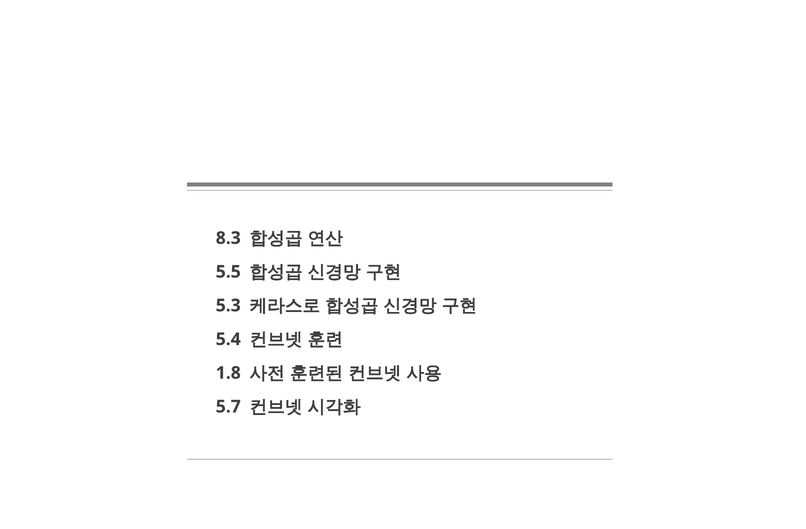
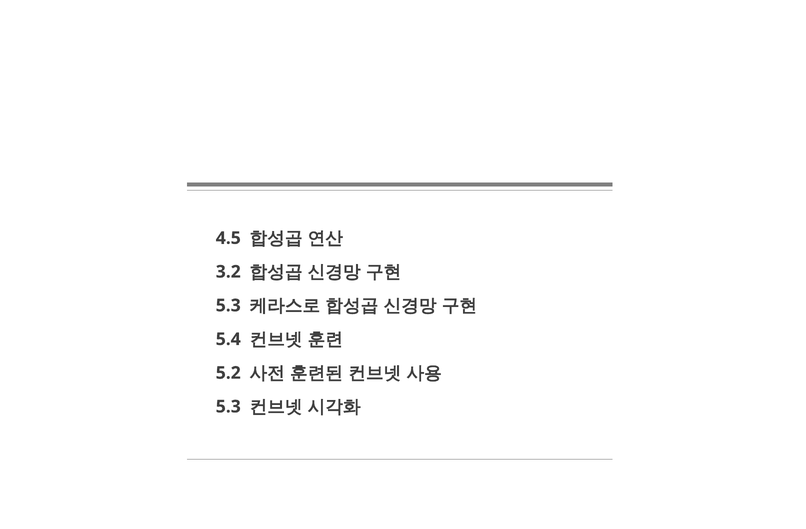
8.3: 8.3 -> 4.5
5.5: 5.5 -> 3.2
1.8: 1.8 -> 5.2
5.7 at (228, 407): 5.7 -> 5.3
